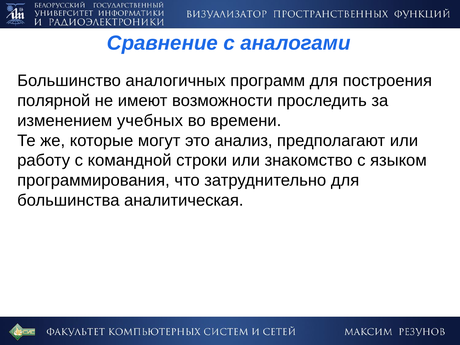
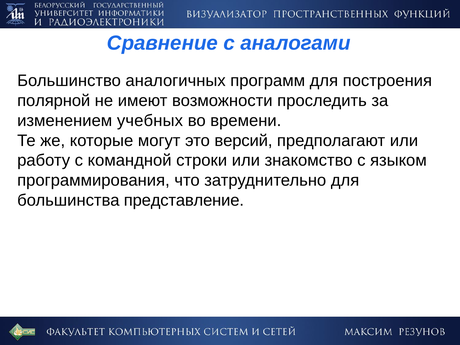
анализ: анализ -> версий
аналитическая: аналитическая -> представление
